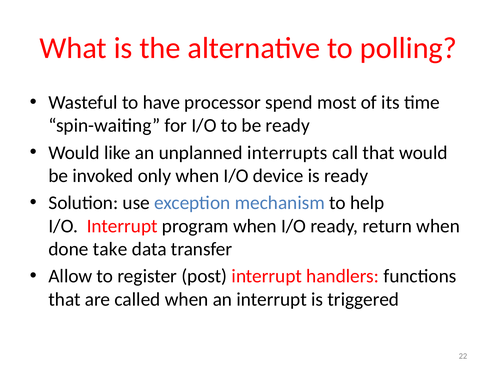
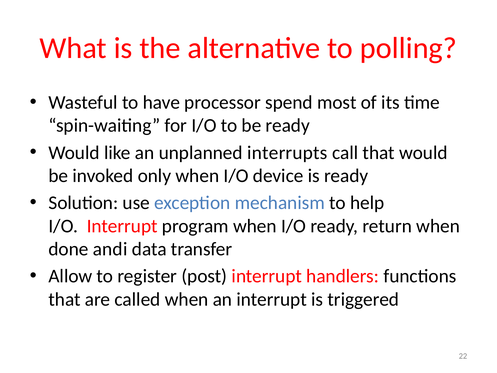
take: take -> andi
